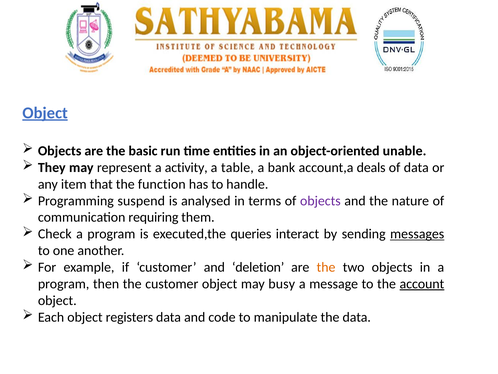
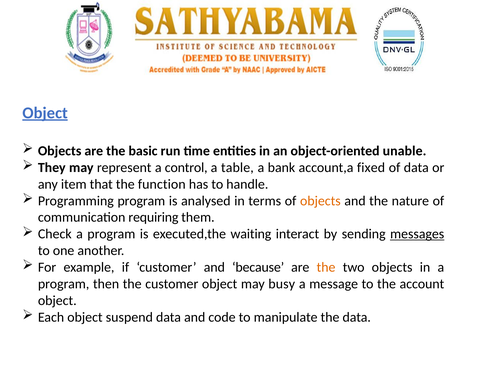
activity: activity -> control
deals: deals -> fixed
Programming suspend: suspend -> program
objects at (320, 201) colour: purple -> orange
queries: queries -> waiting
deletion: deletion -> because
account underline: present -> none
registers: registers -> suspend
